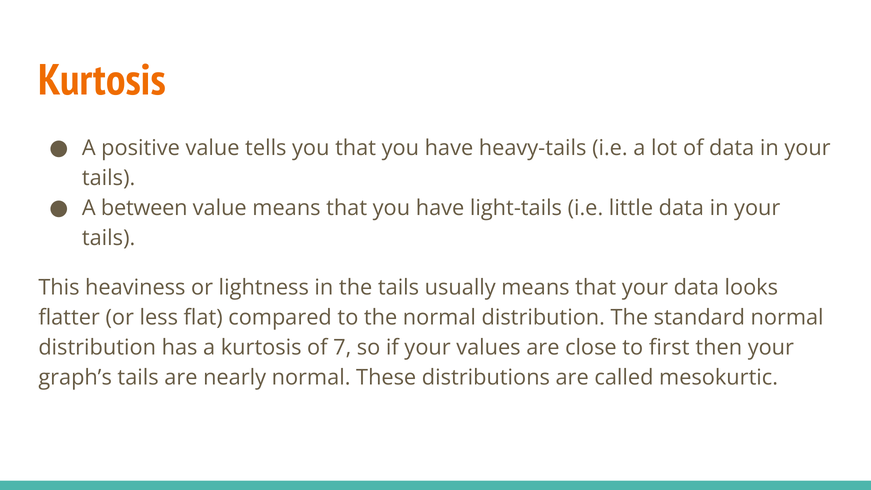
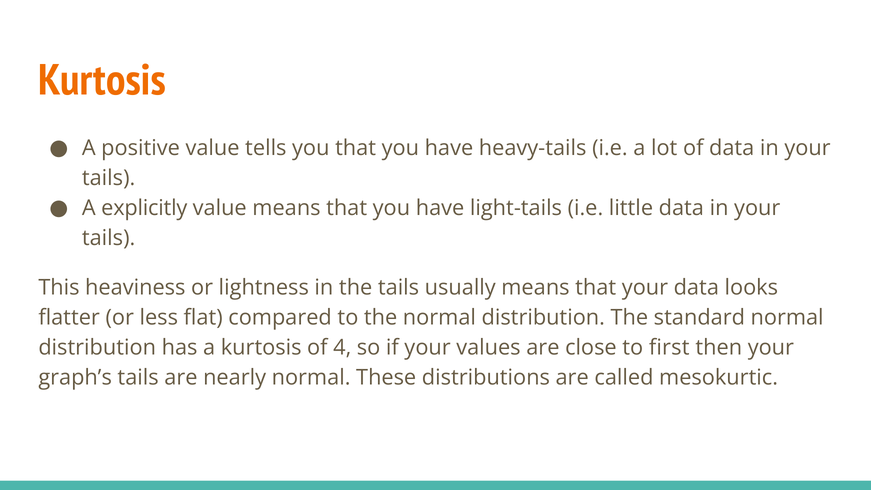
between: between -> explicitly
7: 7 -> 4
